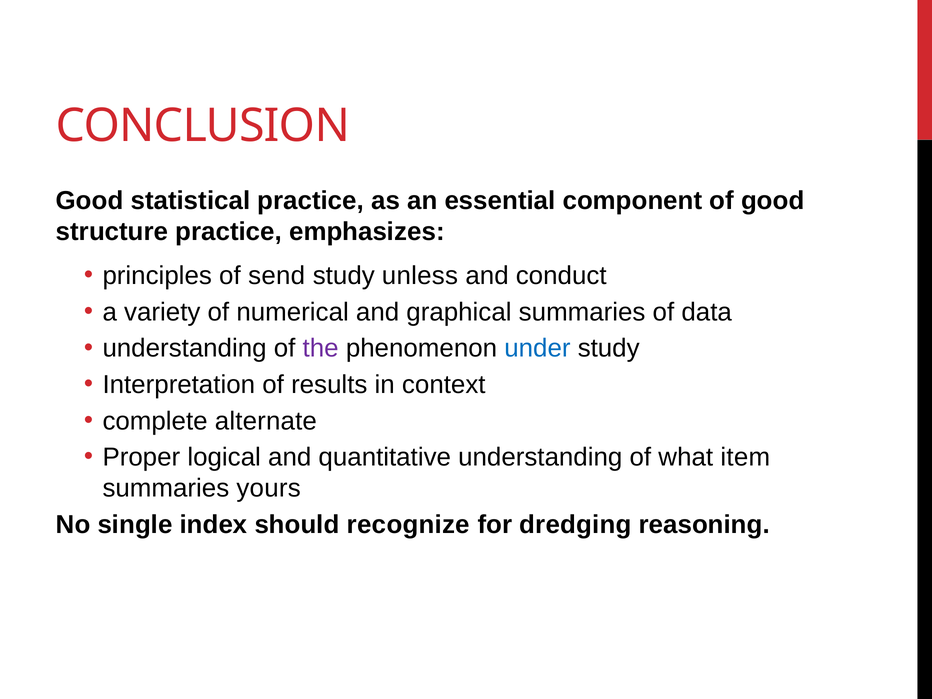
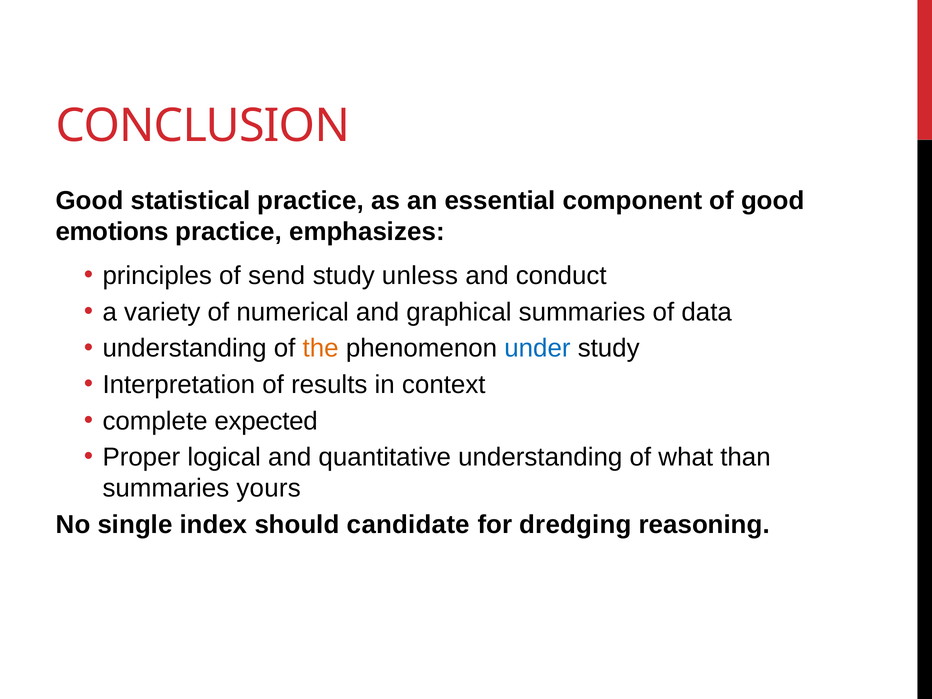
structure: structure -> emotions
the colour: purple -> orange
alternate: alternate -> expected
item: item -> than
recognize: recognize -> candidate
